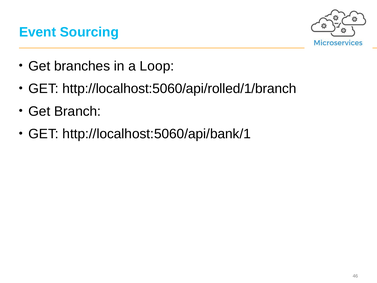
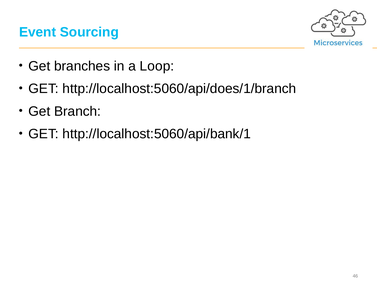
http://localhost:5060/api/rolled/1/branch: http://localhost:5060/api/rolled/1/branch -> http://localhost:5060/api/does/1/branch
